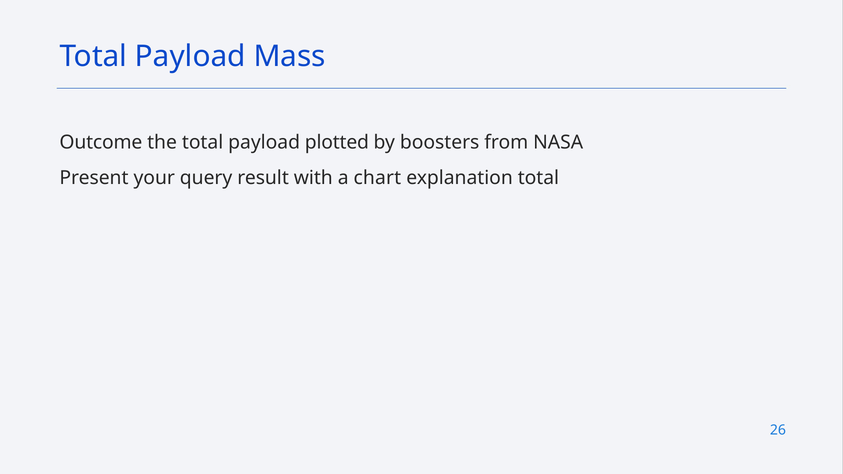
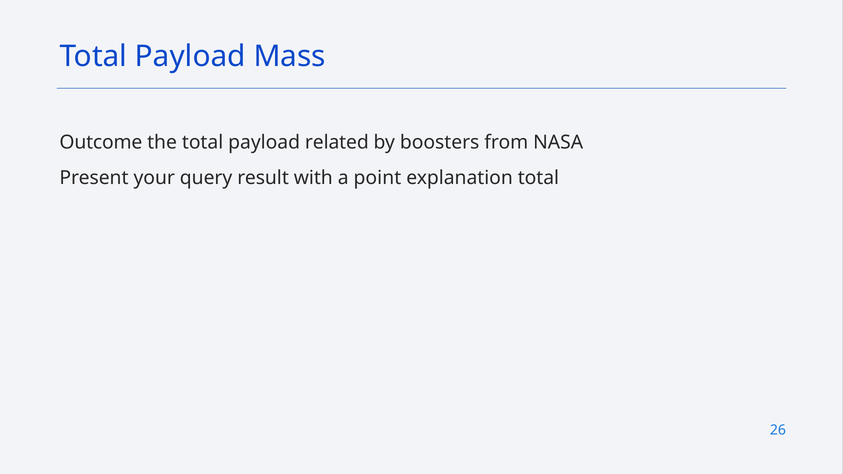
plotted: plotted -> related
chart: chart -> point
